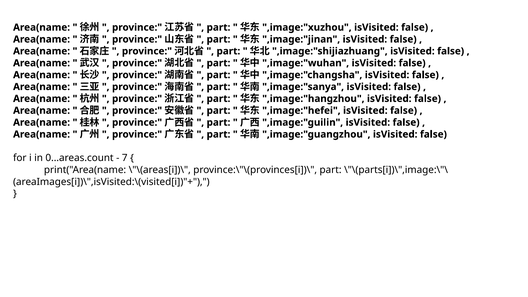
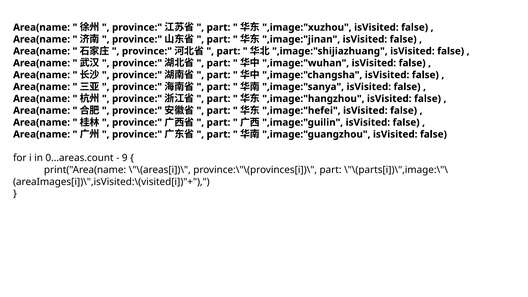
7: 7 -> 9
